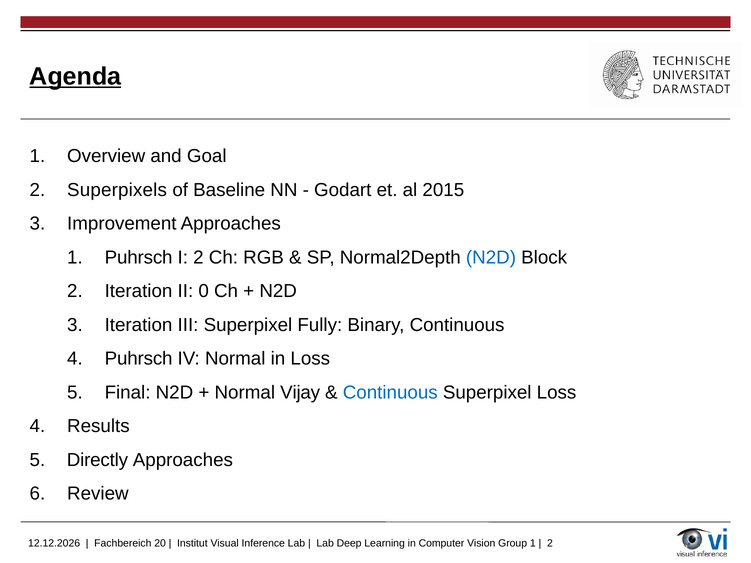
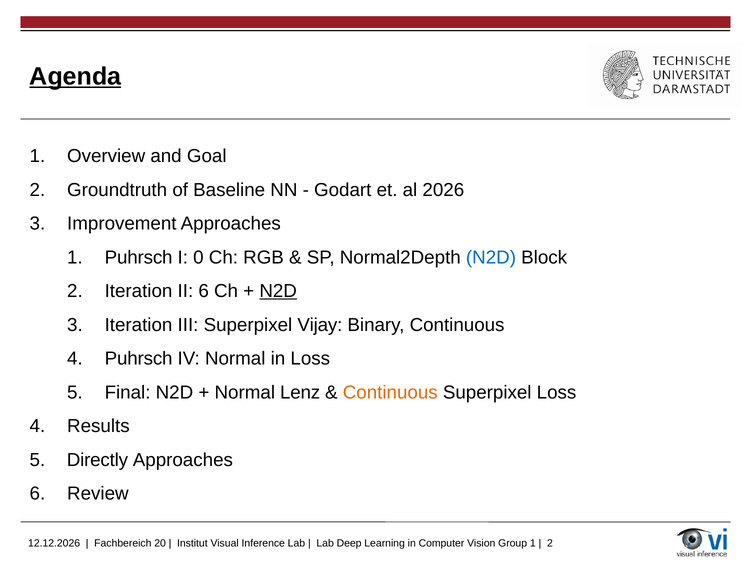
Superpixels: Superpixels -> Groundtruth
2015: 2015 -> 2026
I 2: 2 -> 0
II 0: 0 -> 6
N2D at (278, 291) underline: none -> present
Fully: Fully -> Vijay
Vijay: Vijay -> Lenz
Continuous at (390, 392) colour: blue -> orange
